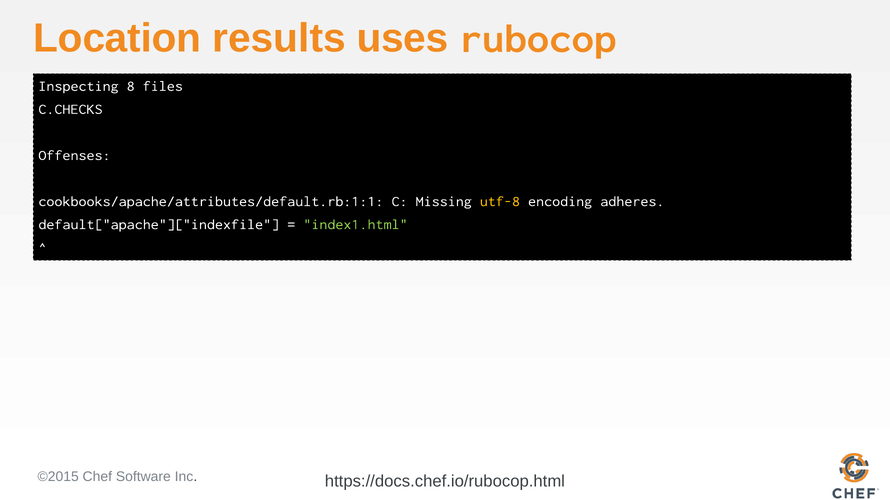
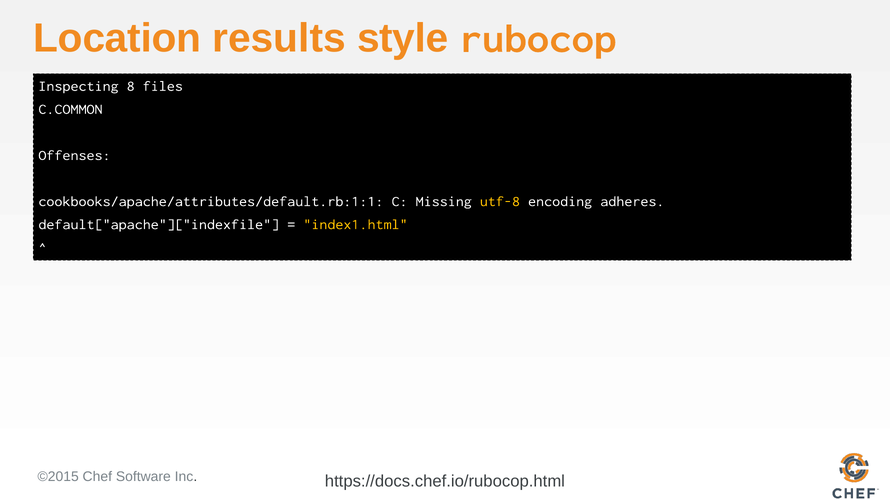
uses: uses -> style
C.CHECKS: C.CHECKS -> C.COMMON
index1.html colour: light green -> yellow
